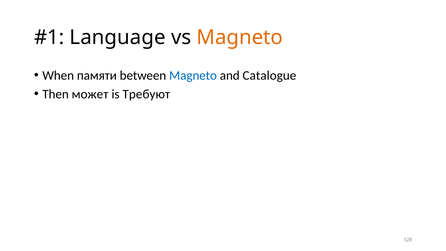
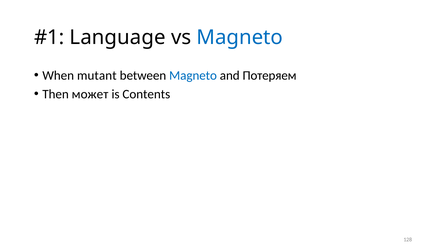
Magneto at (240, 37) colour: orange -> blue
памяти: памяти -> mutant
Catalogue: Catalogue -> Потеряем
Требуют: Требуют -> Contents
